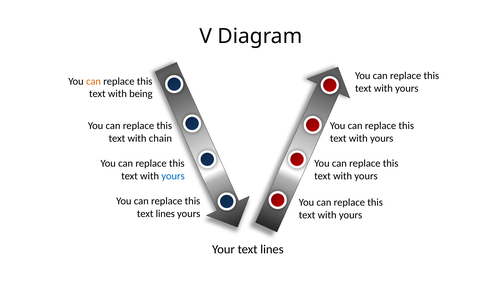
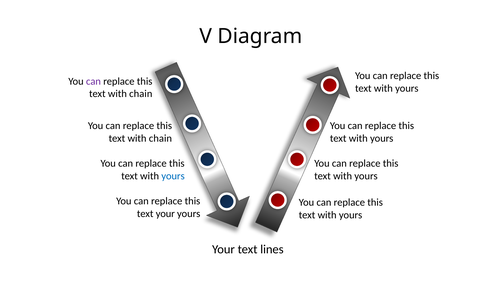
can at (93, 81) colour: orange -> purple
being at (141, 94): being -> chain
lines at (165, 214): lines -> your
